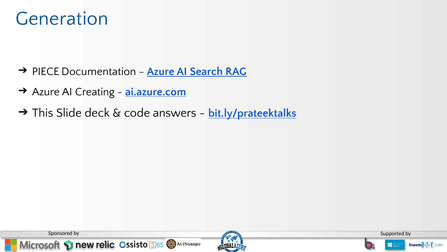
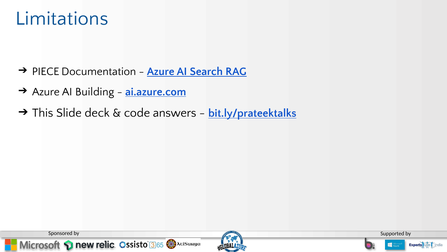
Generation: Generation -> Limitations
Creating: Creating -> Building
